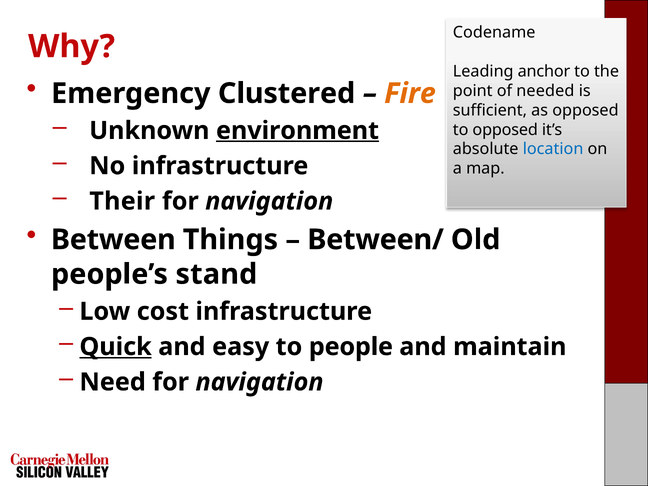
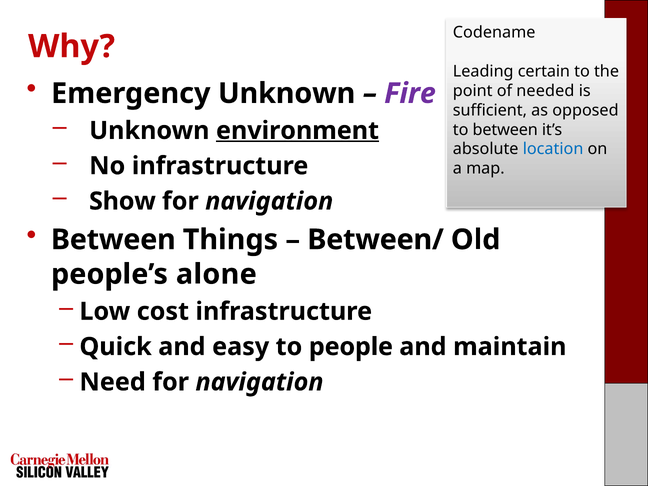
anchor: anchor -> certain
Emergency Clustered: Clustered -> Unknown
Fire colour: orange -> purple
to opposed: opposed -> between
Their: Their -> Show
stand: stand -> alone
Quick underline: present -> none
